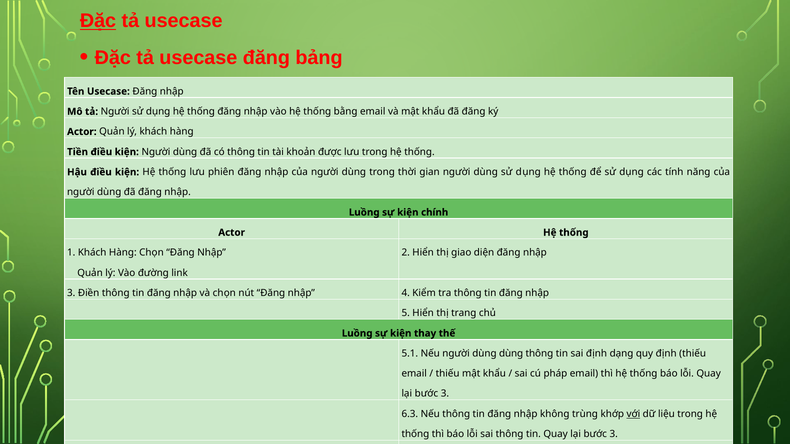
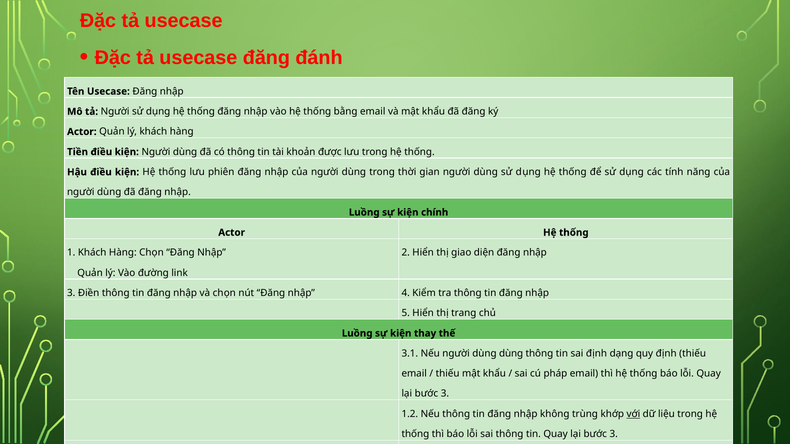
Đặc at (98, 21) underline: present -> none
bảng: bảng -> đánh
5.1: 5.1 -> 3.1
6.3: 6.3 -> 1.2
